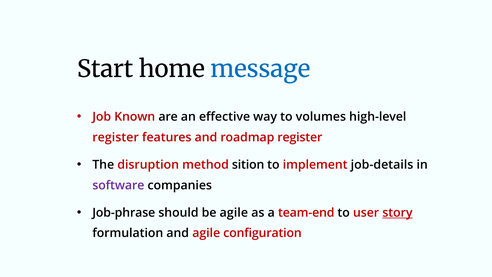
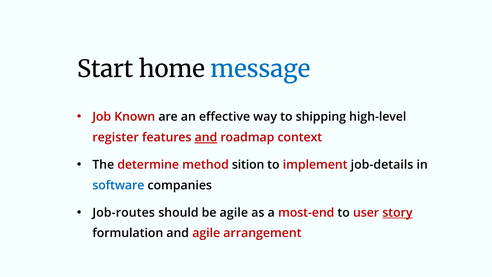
volumes: volumes -> shipping
and at (206, 138) underline: none -> present
roadmap register: register -> context
disruption: disruption -> determine
software colour: purple -> blue
Job-phrase: Job-phrase -> Job-routes
team-end: team-end -> most-end
configuration: configuration -> arrangement
